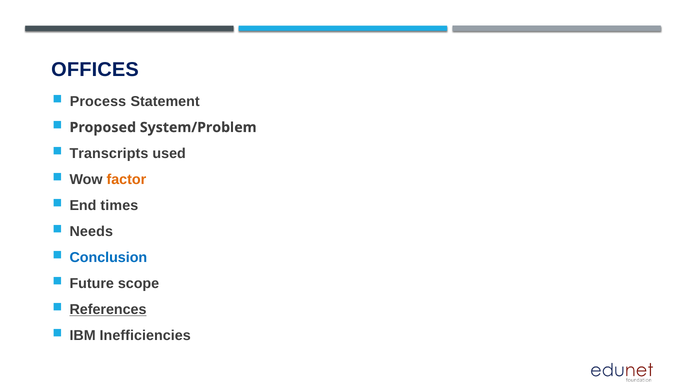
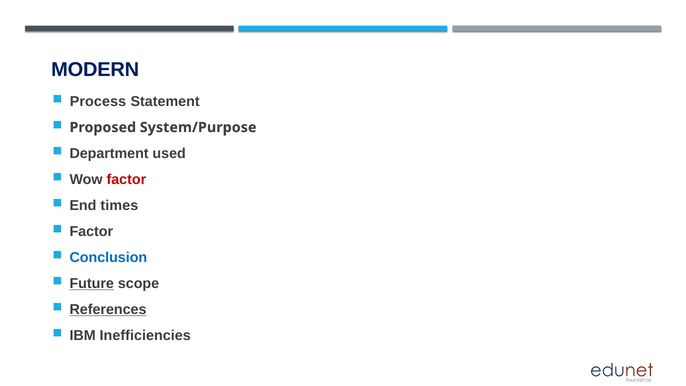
OFFICES: OFFICES -> MODERN
System/Problem: System/Problem -> System/Purpose
Transcripts: Transcripts -> Department
factor at (126, 179) colour: orange -> red
Needs at (91, 231): Needs -> Factor
Future underline: none -> present
